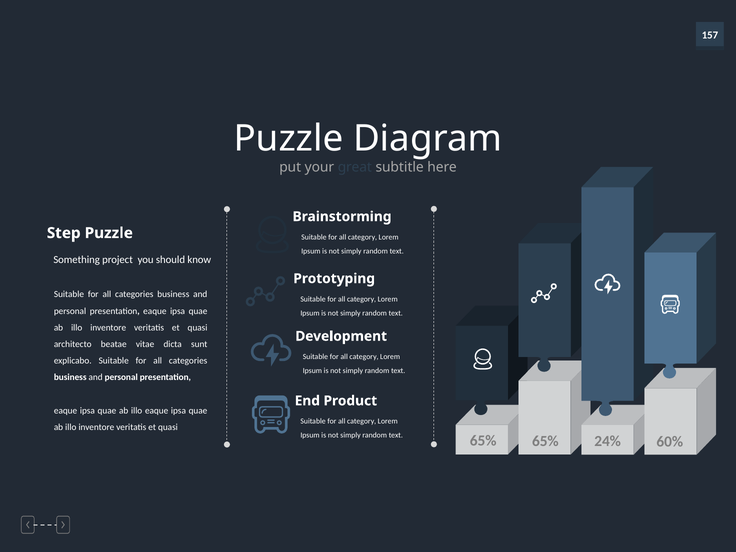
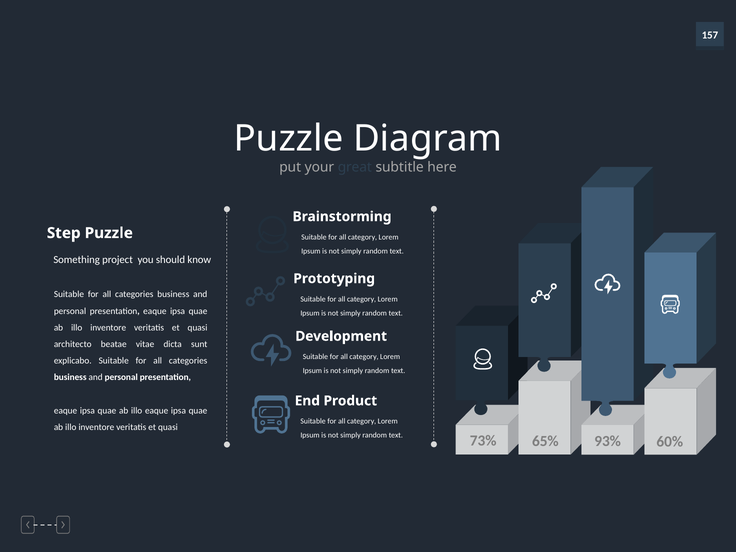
65% at (483, 441): 65% -> 73%
24%: 24% -> 93%
